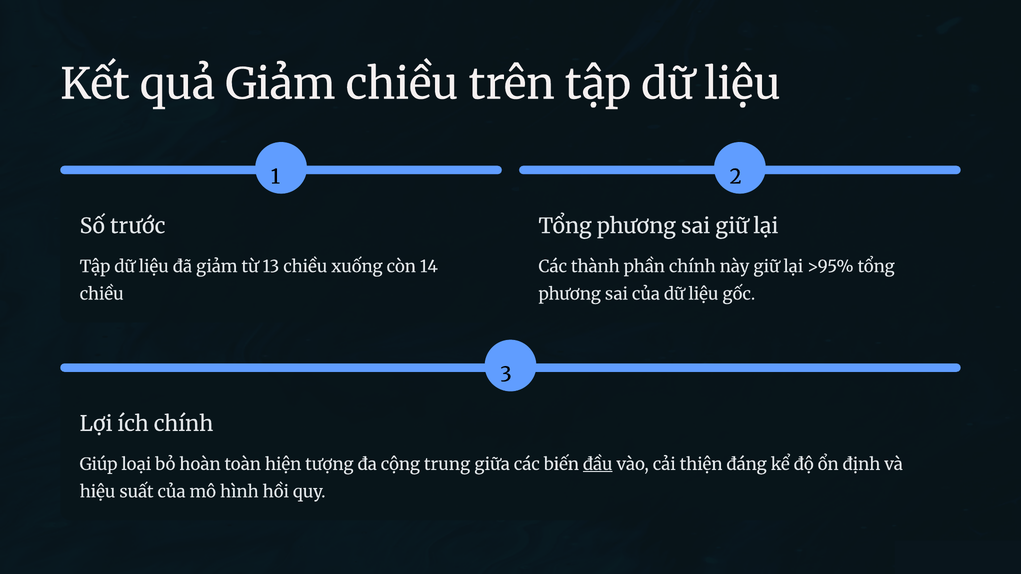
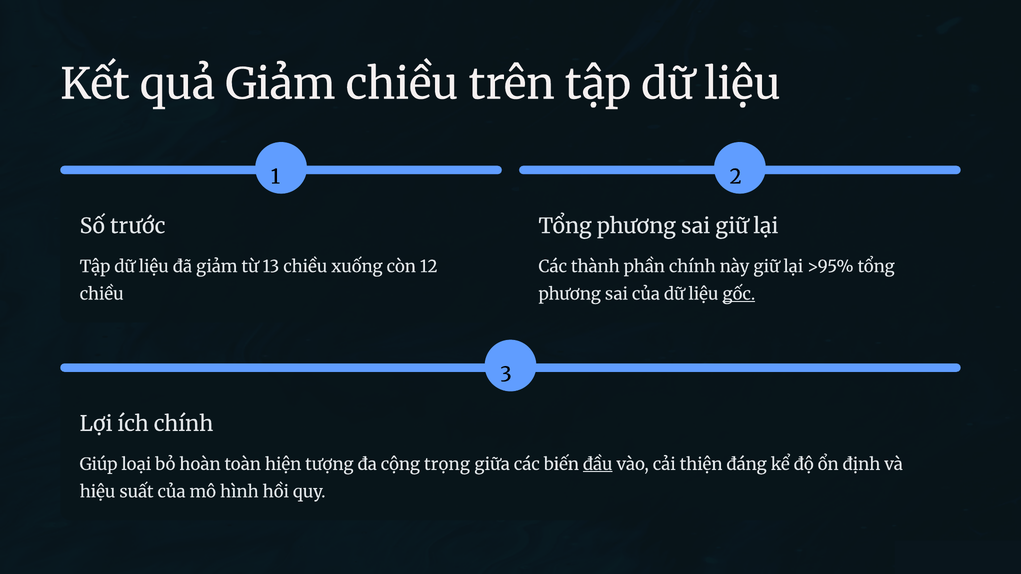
14: 14 -> 12
gốc underline: none -> present
trung: trung -> trọng
